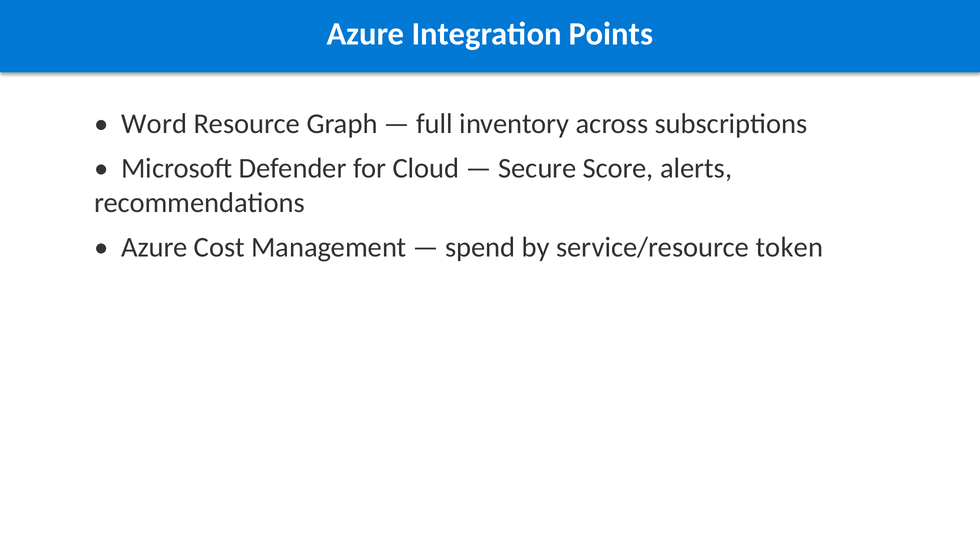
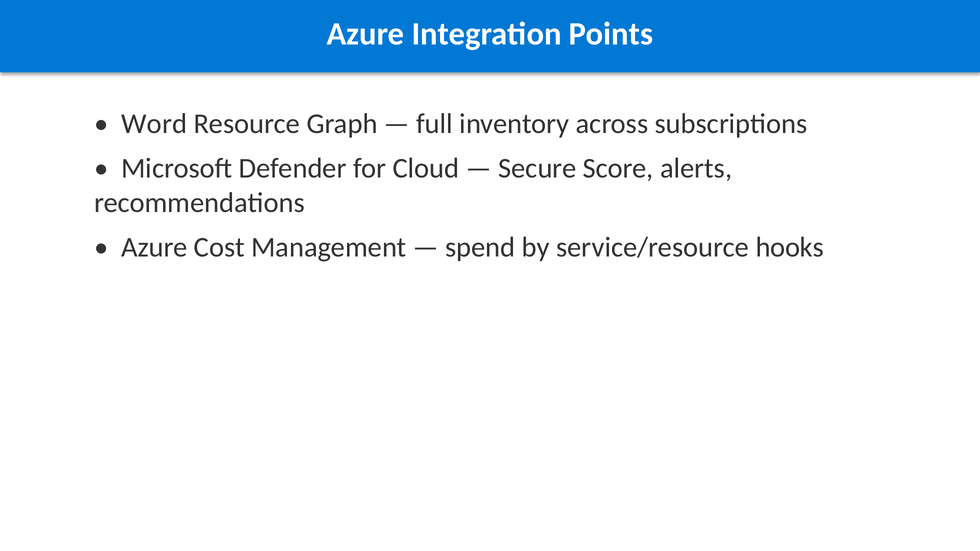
token: token -> hooks
